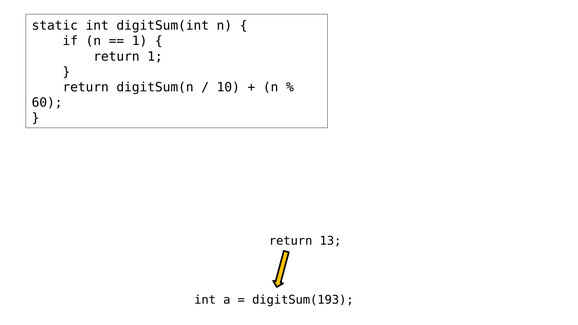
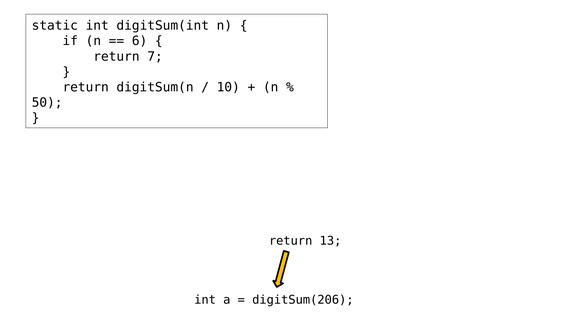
1 at (140, 41): 1 -> 6
return 1: 1 -> 7
60: 60 -> 50
digitSum(193: digitSum(193 -> digitSum(206
